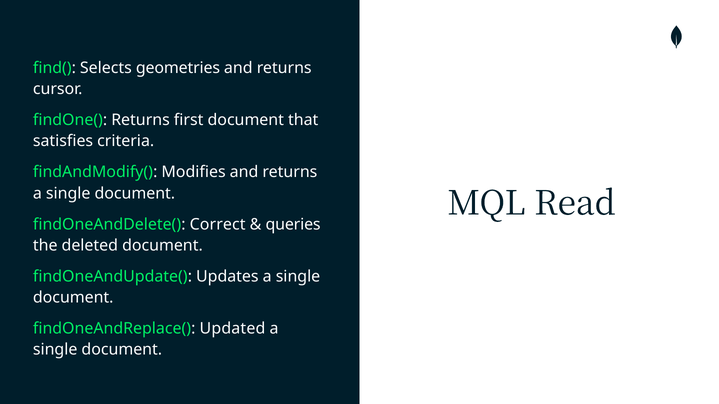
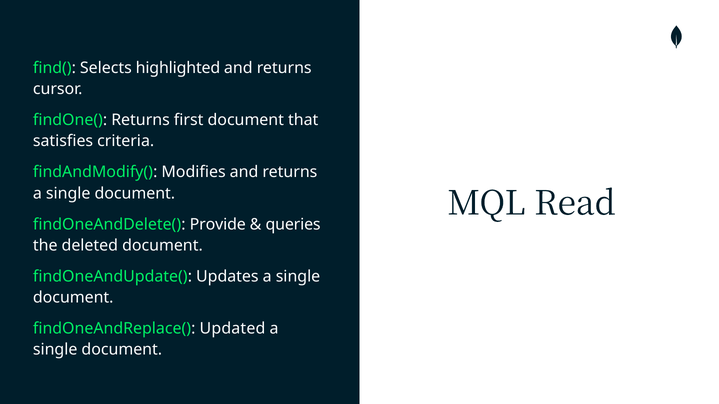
geometries: geometries -> highlighted
Correct: Correct -> Provide
